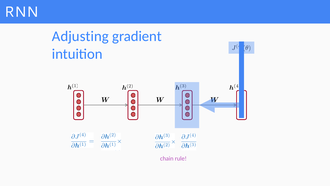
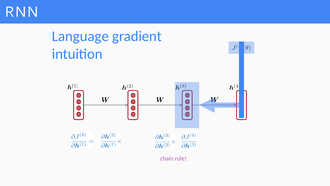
Adjusting: Adjusting -> Language
